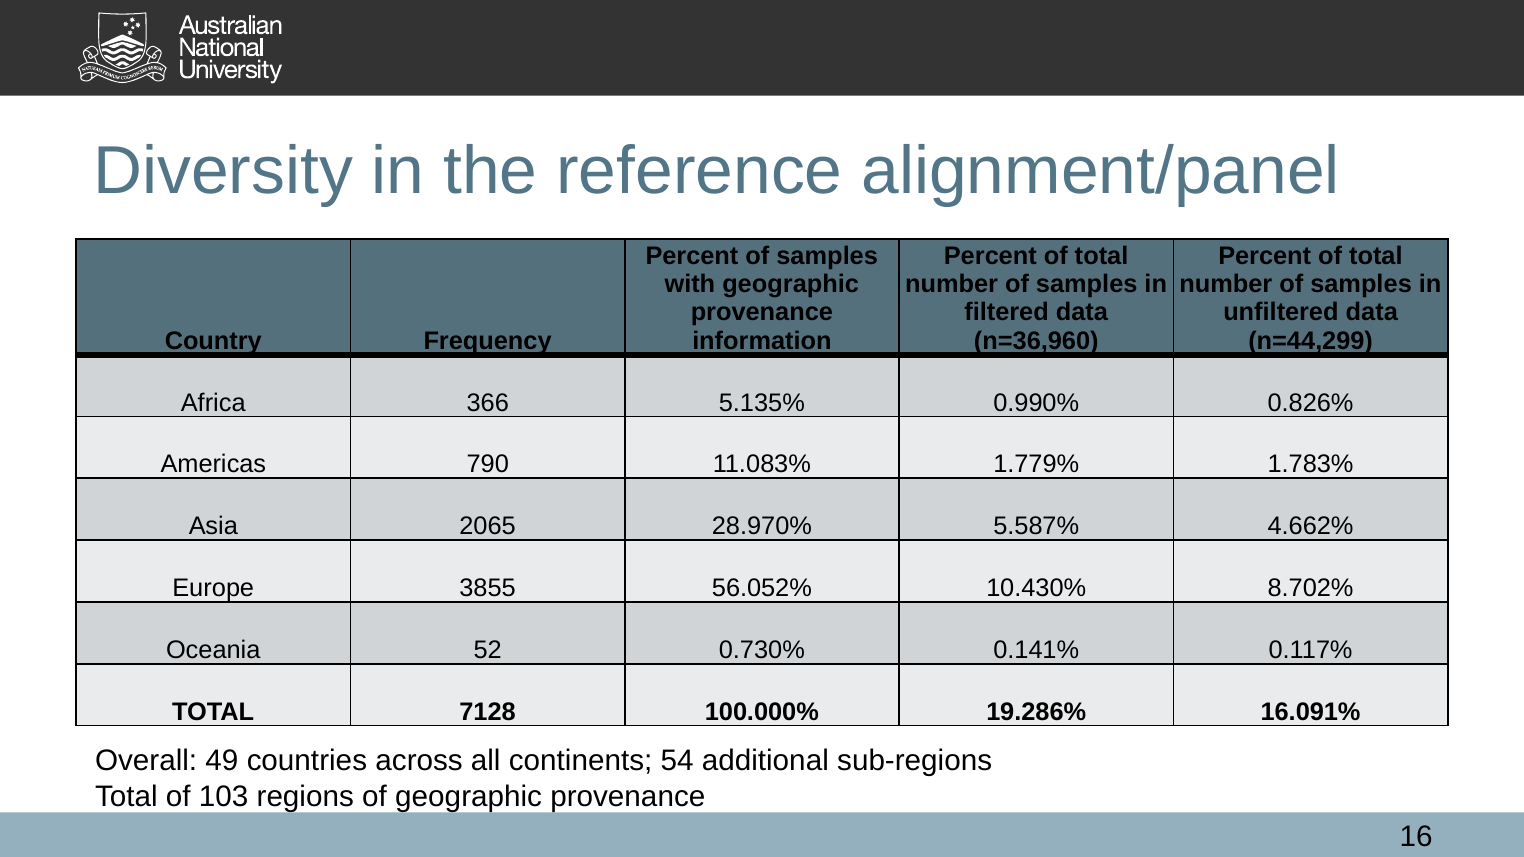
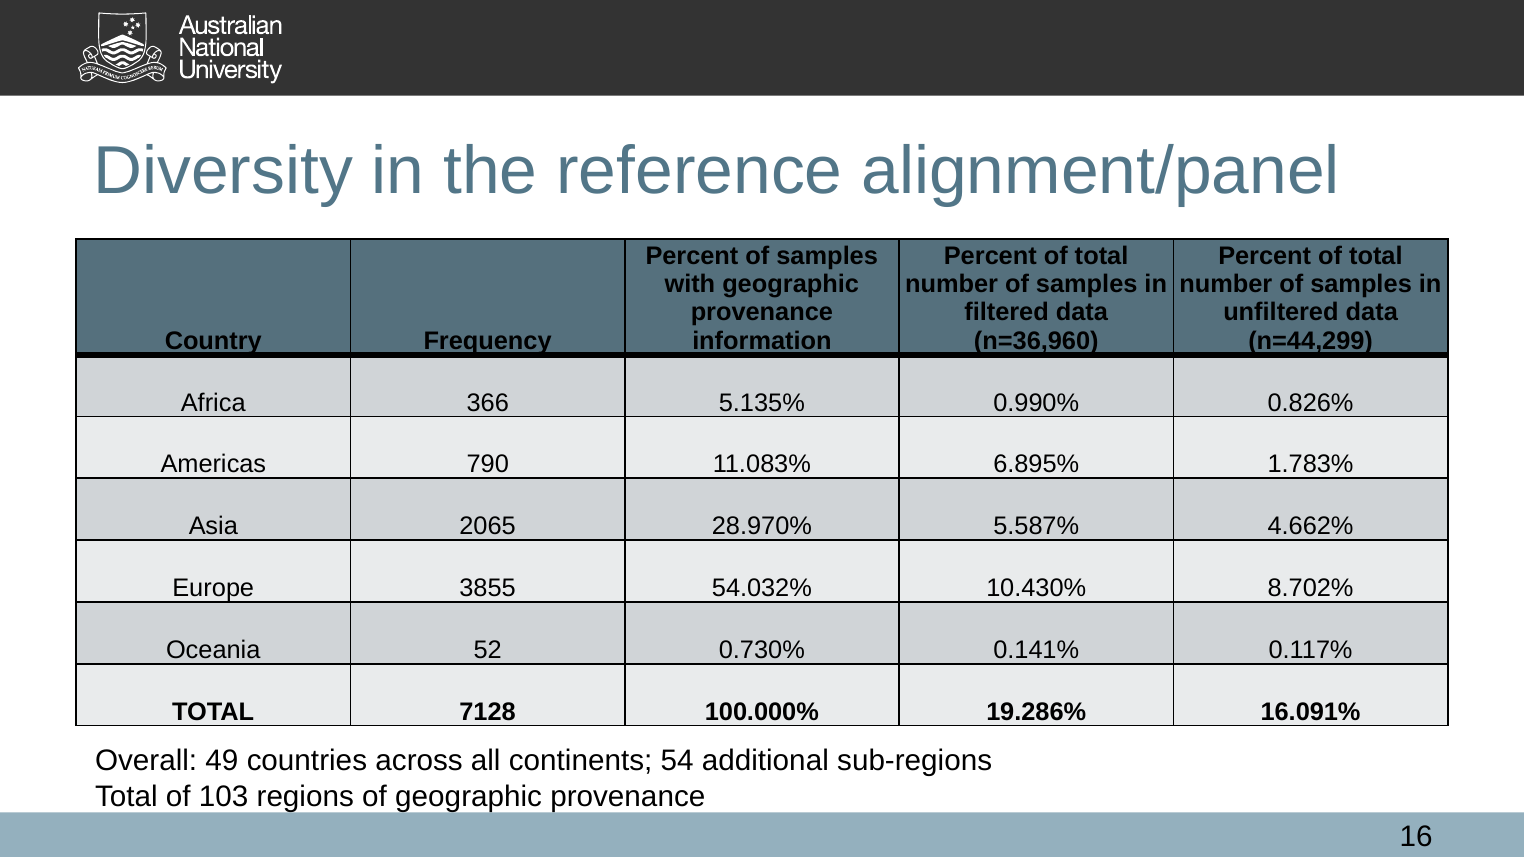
1.779%: 1.779% -> 6.895%
56.052%: 56.052% -> 54.032%
